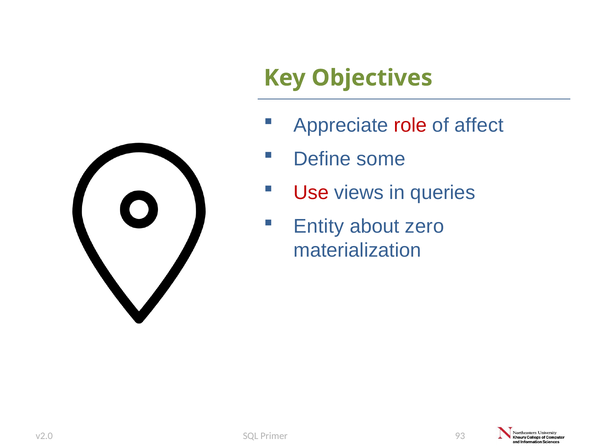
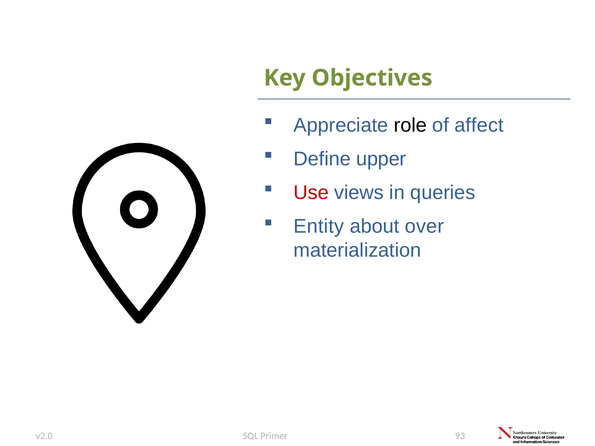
role colour: red -> black
some: some -> upper
zero: zero -> over
